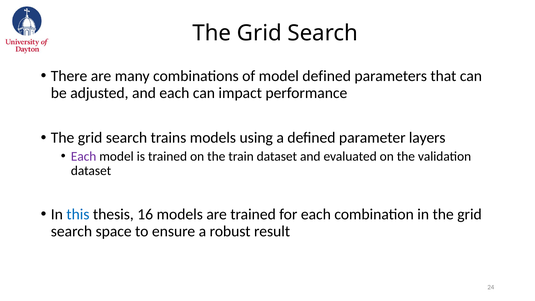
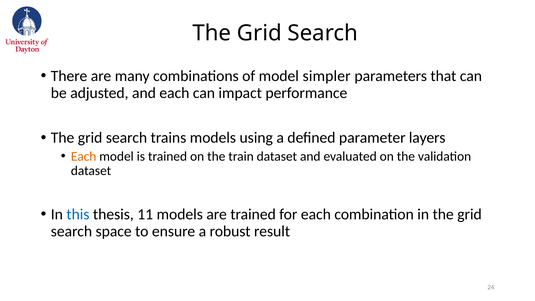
model defined: defined -> simpler
Each at (84, 156) colour: purple -> orange
16: 16 -> 11
